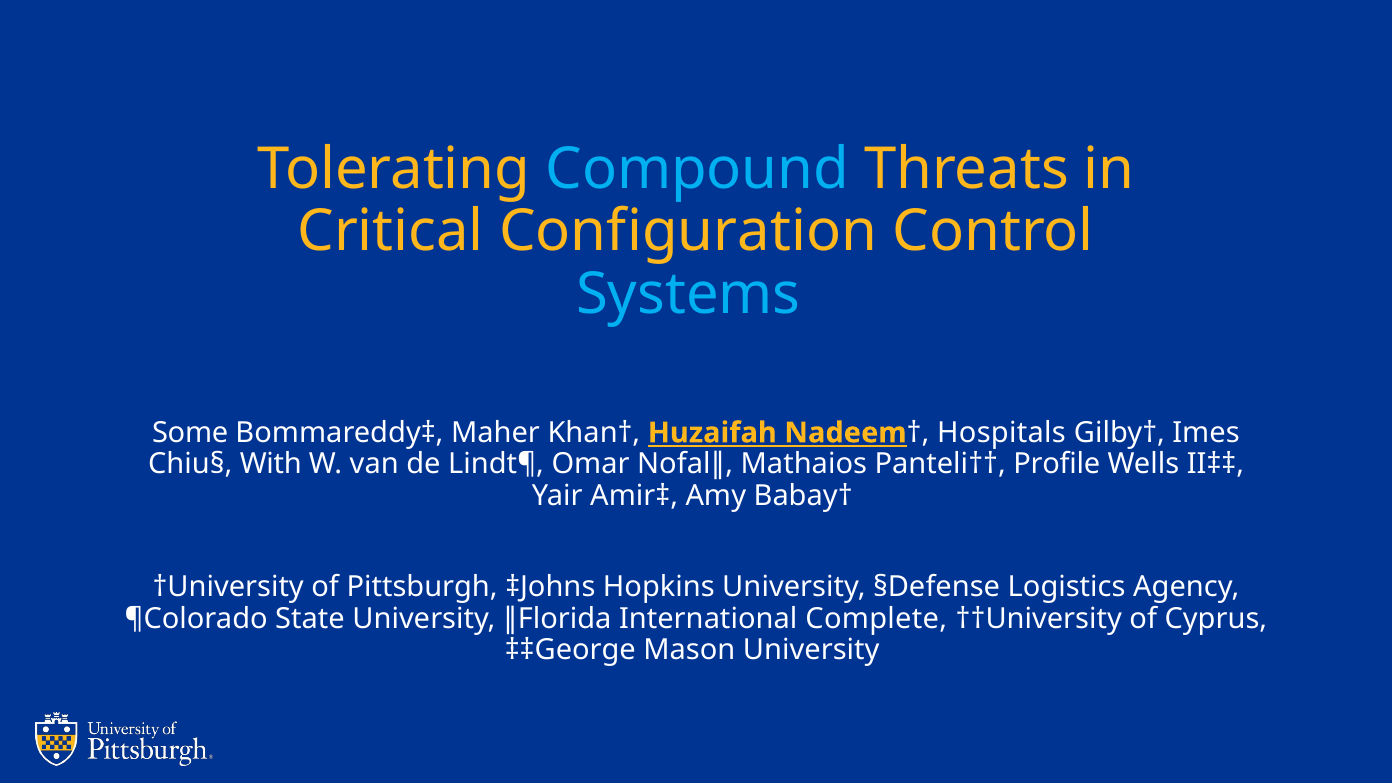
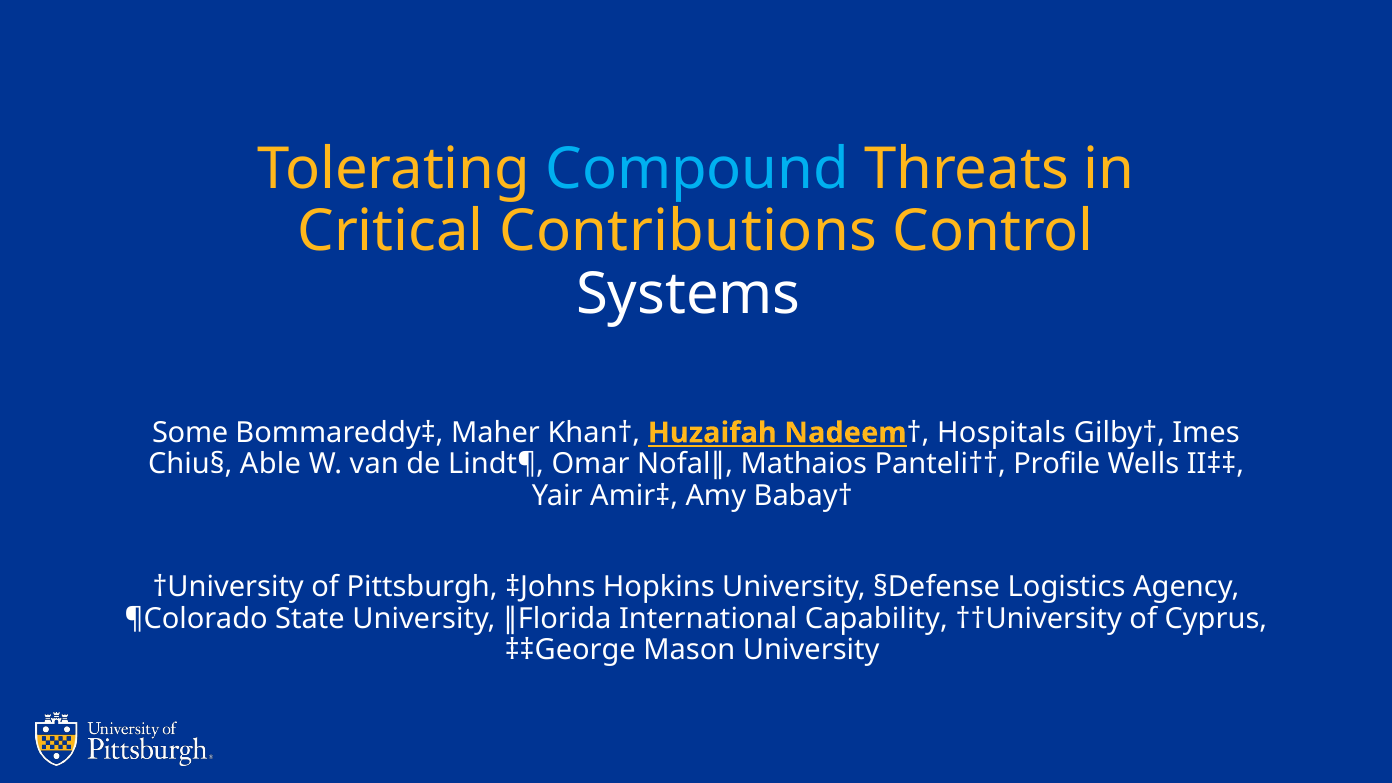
Configuration: Configuration -> Contributions
Systems colour: light blue -> white
With: With -> Able
Complete: Complete -> Capability
